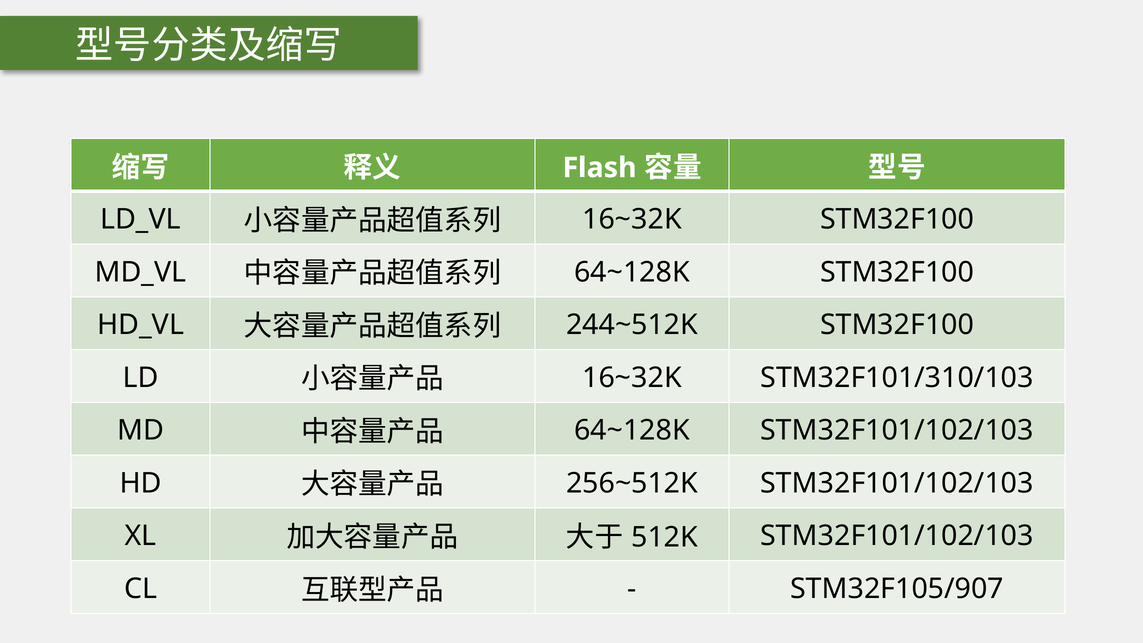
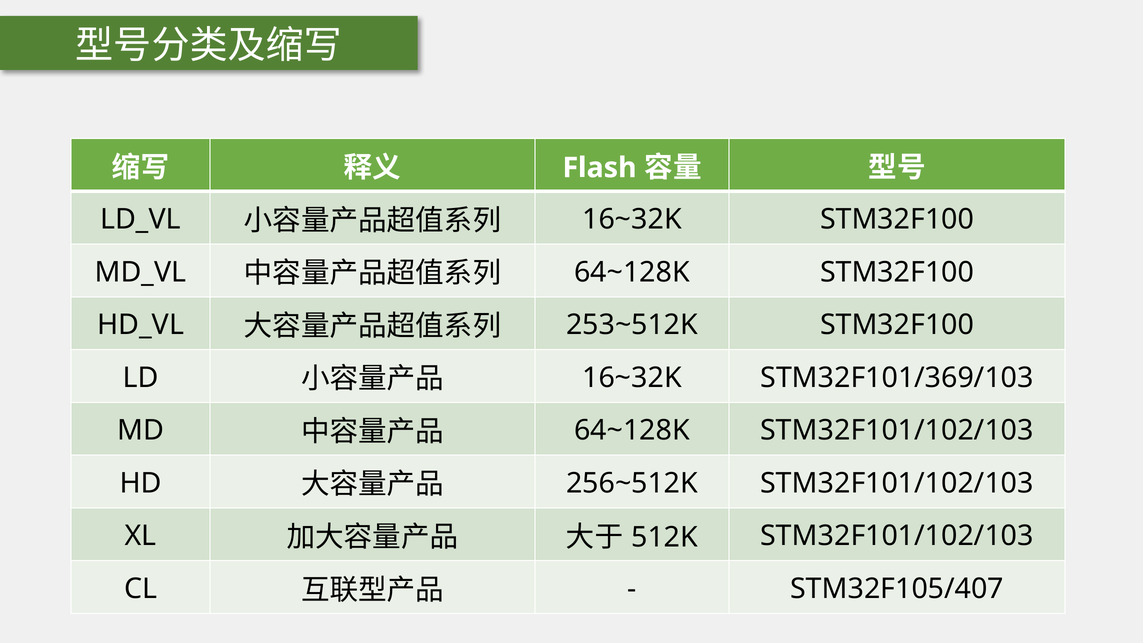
244~512K: 244~512K -> 253~512K
STM32F101/310/103: STM32F101/310/103 -> STM32F101/369/103
STM32F105/907: STM32F105/907 -> STM32F105/407
